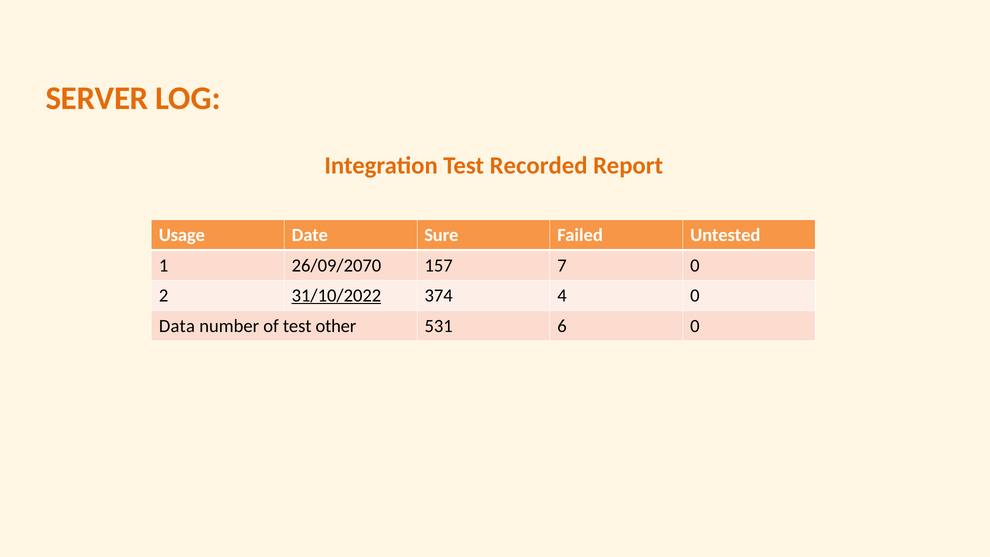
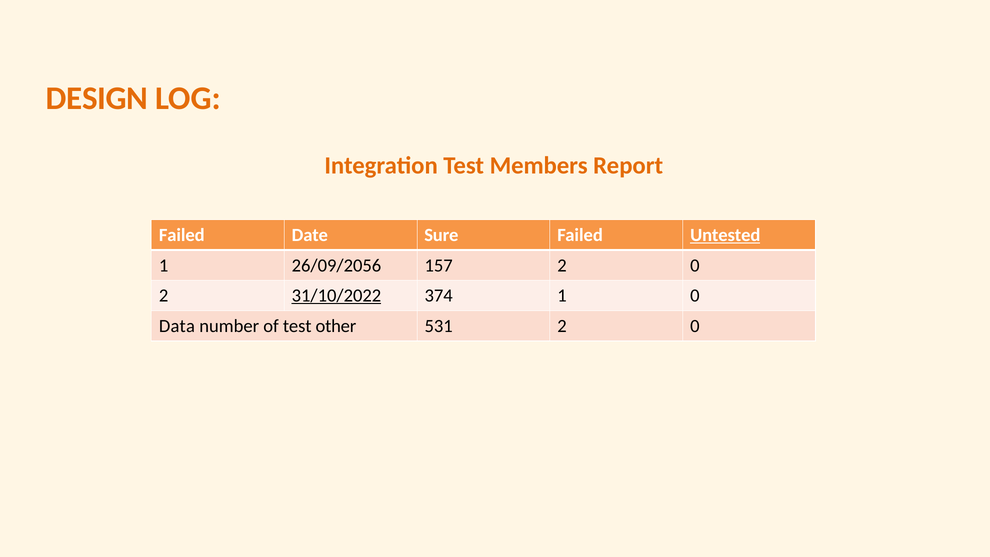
SERVER: SERVER -> DESIGN
Recorded: Recorded -> Members
Usage at (182, 235): Usage -> Failed
Untested underline: none -> present
26/09/2070: 26/09/2070 -> 26/09/2056
157 7: 7 -> 2
374 4: 4 -> 1
531 6: 6 -> 2
